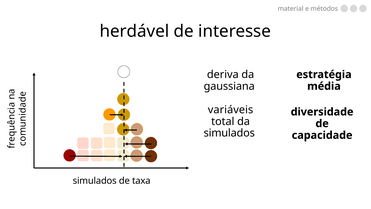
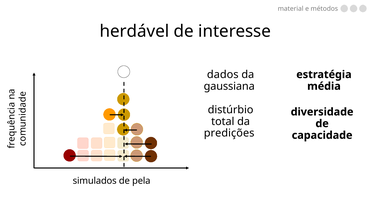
deriva: deriva -> dados
variáveis: variáveis -> distúrbio
simulados at (229, 133): simulados -> predições
taxa: taxa -> pela
